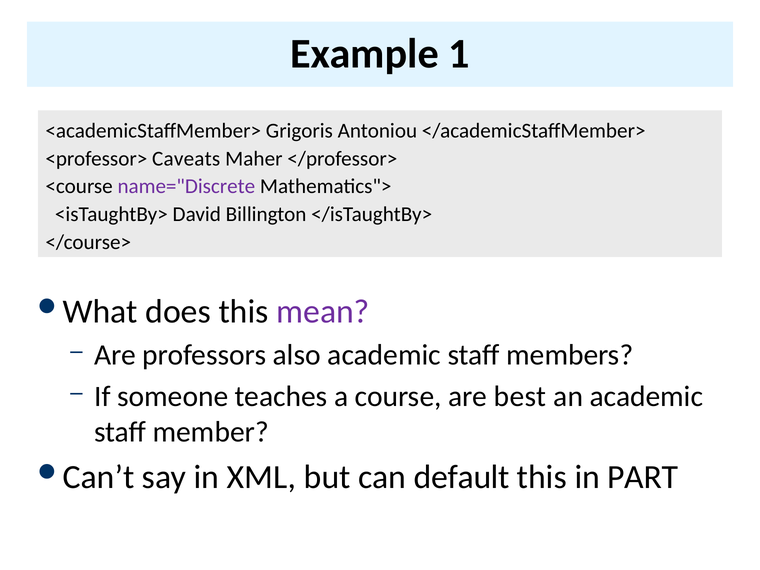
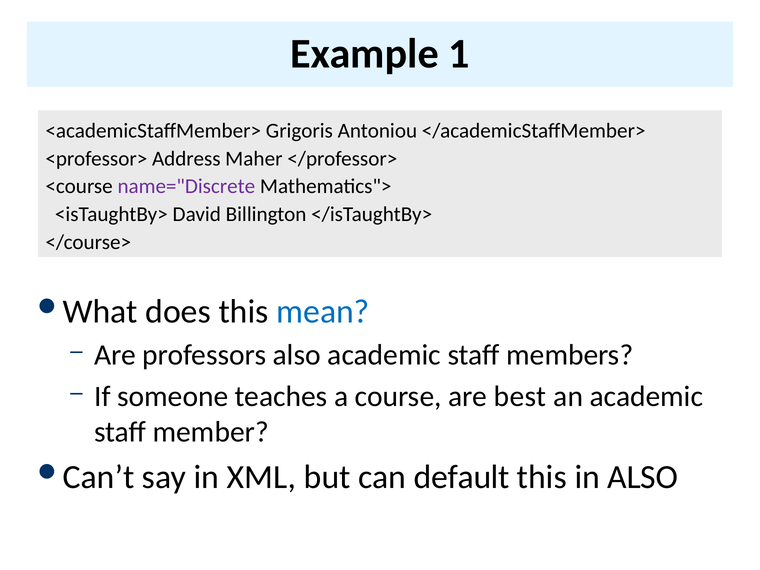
Caveats: Caveats -> Address
mean colour: purple -> blue
in PART: PART -> ALSO
